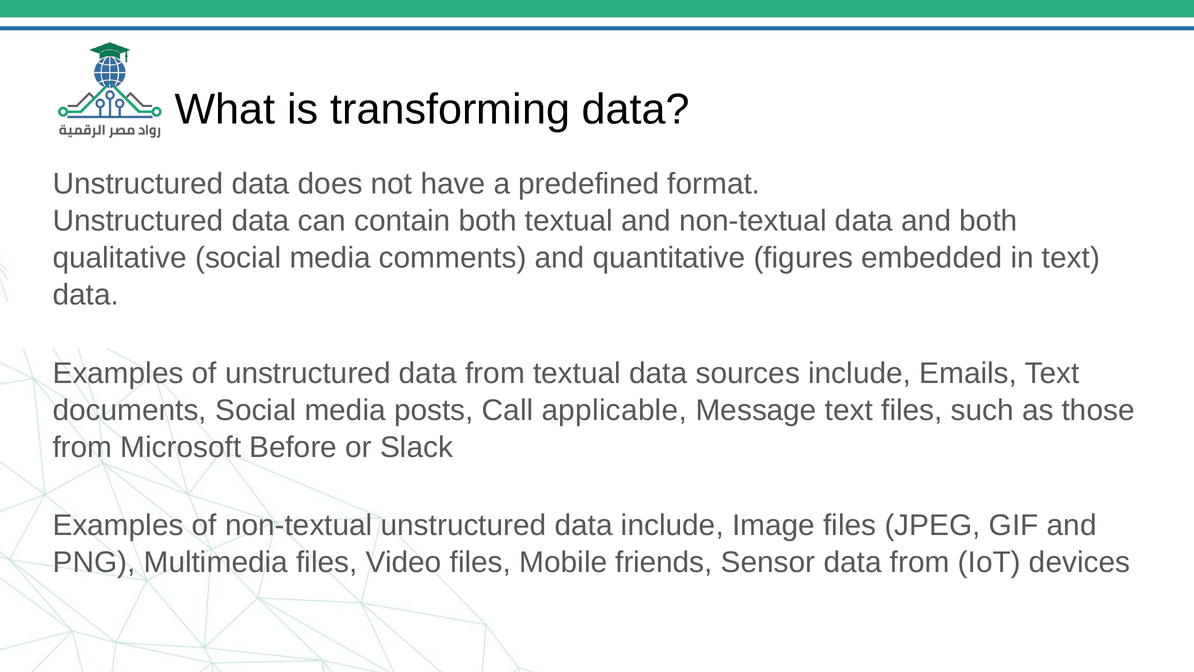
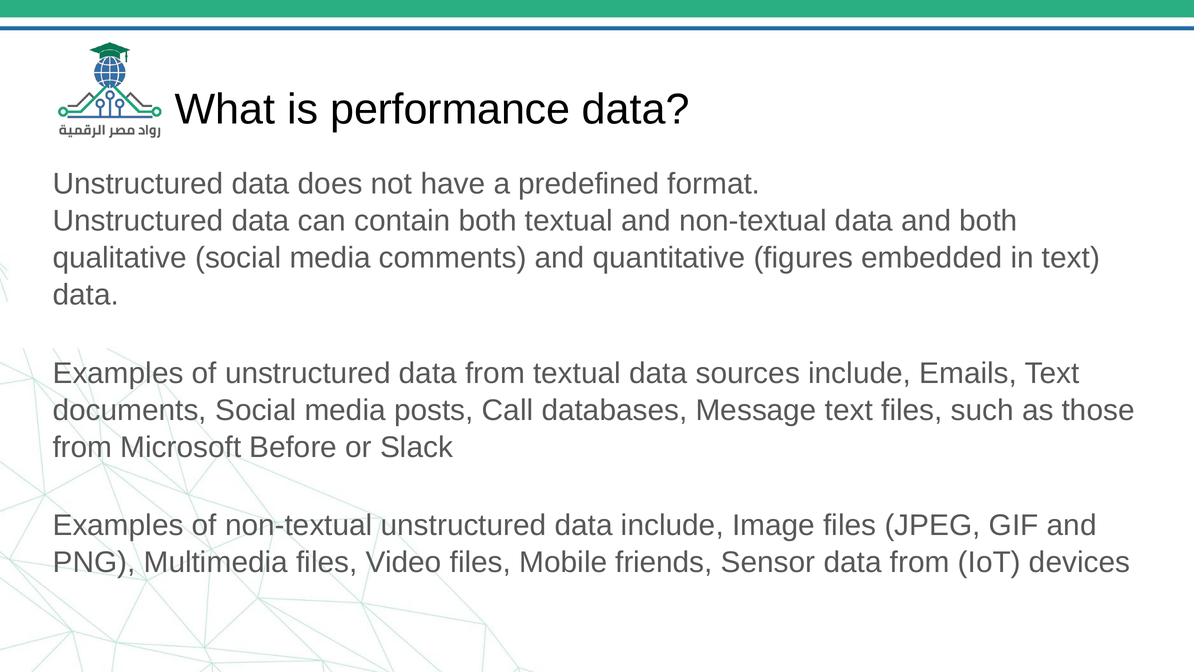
transforming: transforming -> performance
applicable: applicable -> databases
